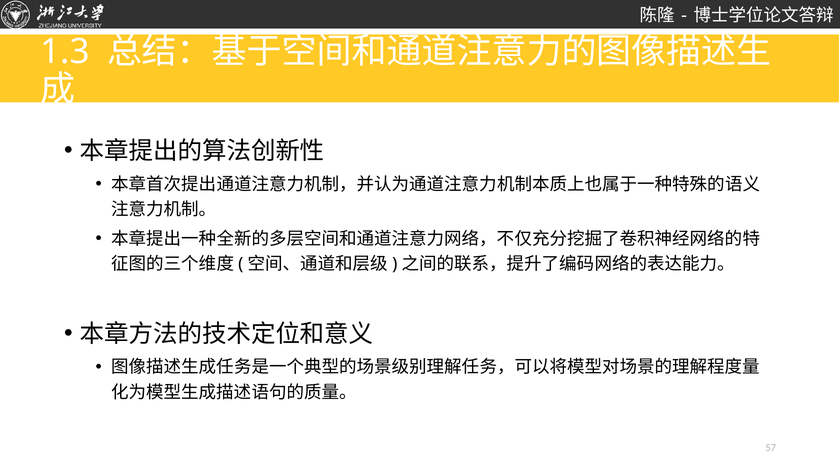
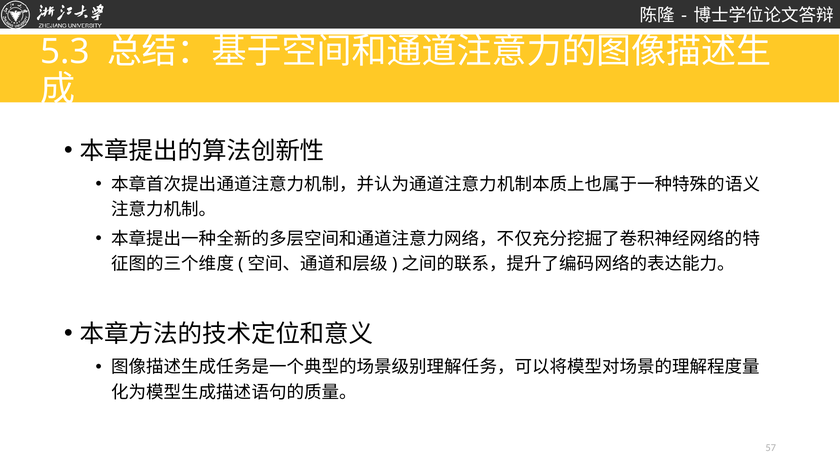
1.3: 1.3 -> 5.3
